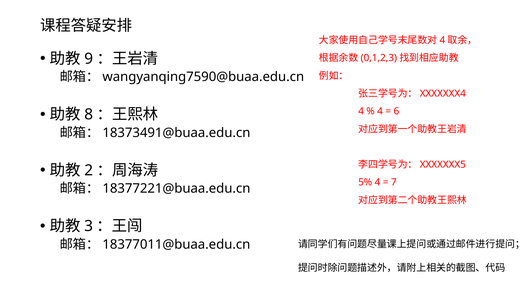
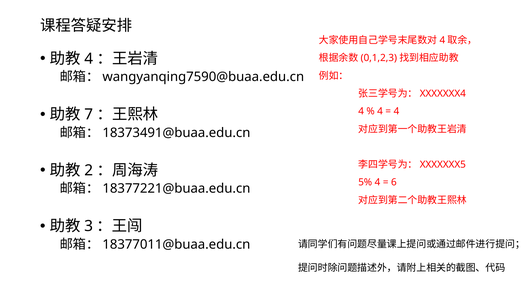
9 at (89, 59): 9 -> 4
8: 8 -> 7
6 at (396, 111): 6 -> 4
7: 7 -> 6
